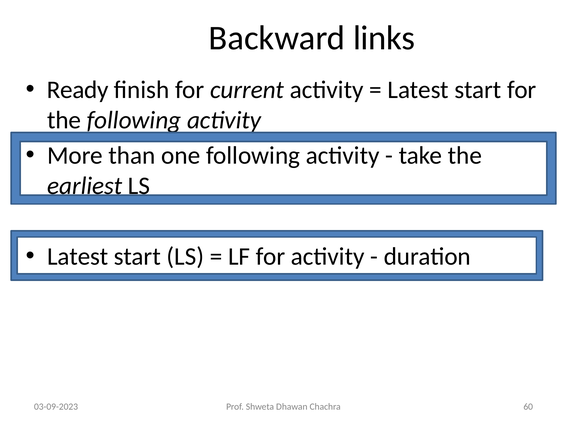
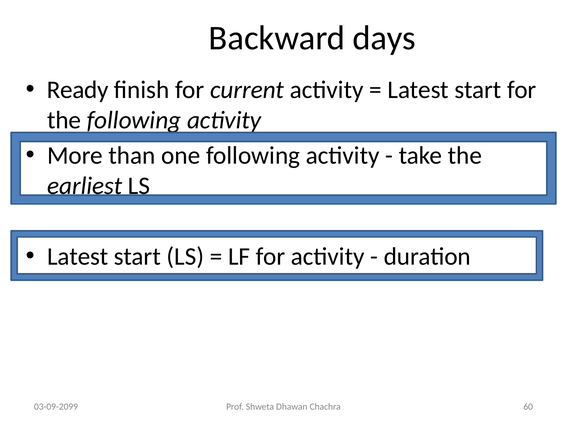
links: links -> days
03-09-2023: 03-09-2023 -> 03-09-2099
